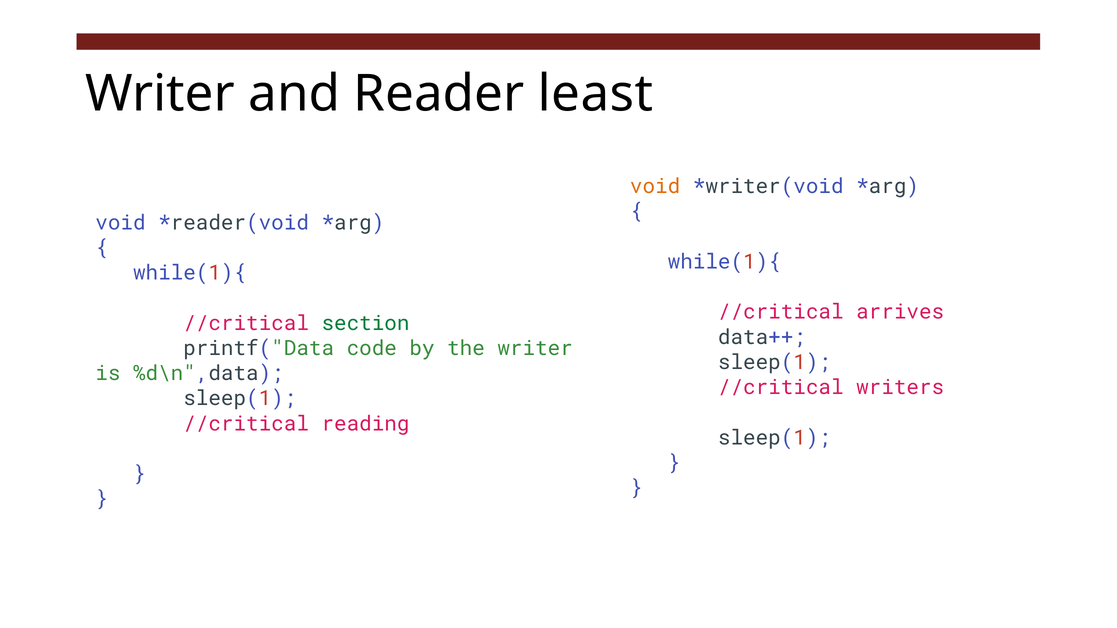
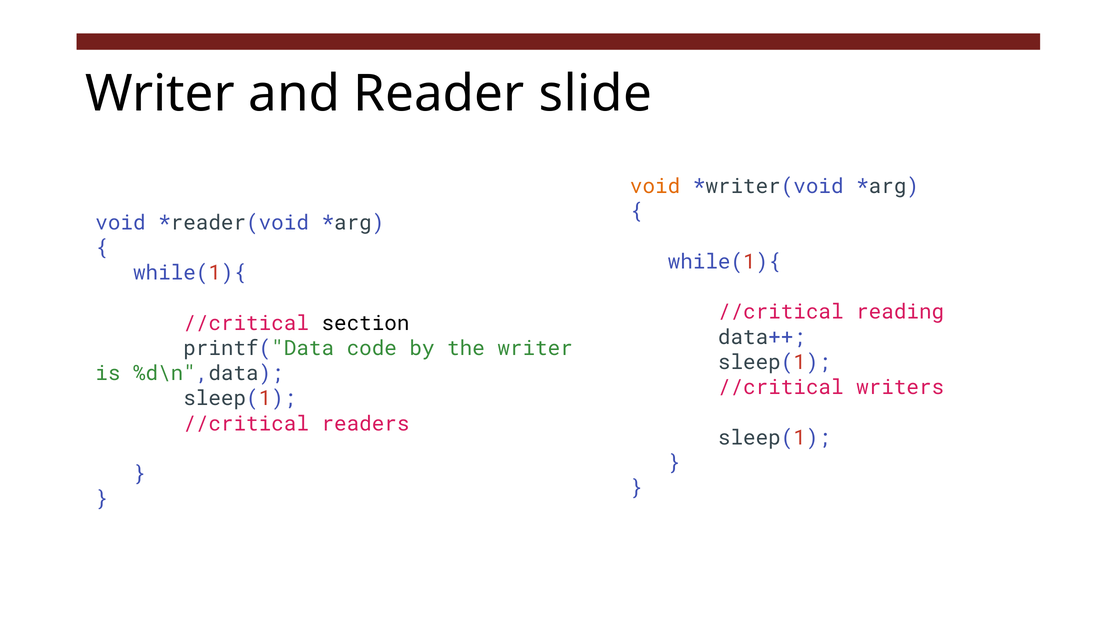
least: least -> slide
arrives: arrives -> reading
section colour: green -> black
reading: reading -> readers
